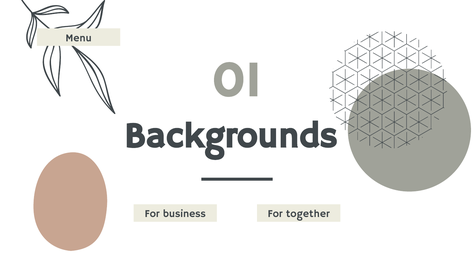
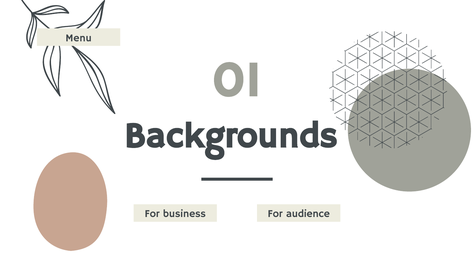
together: together -> audience
